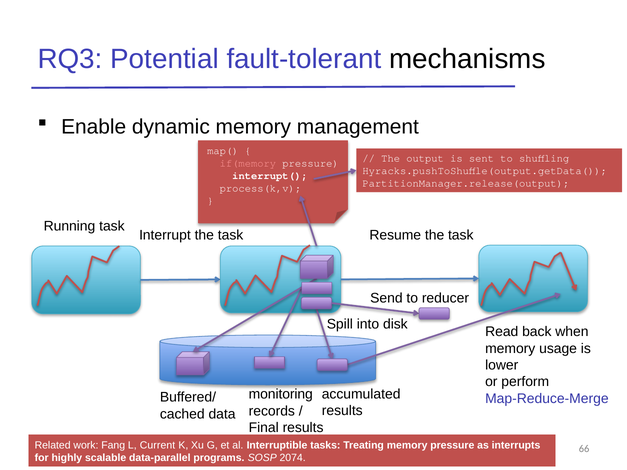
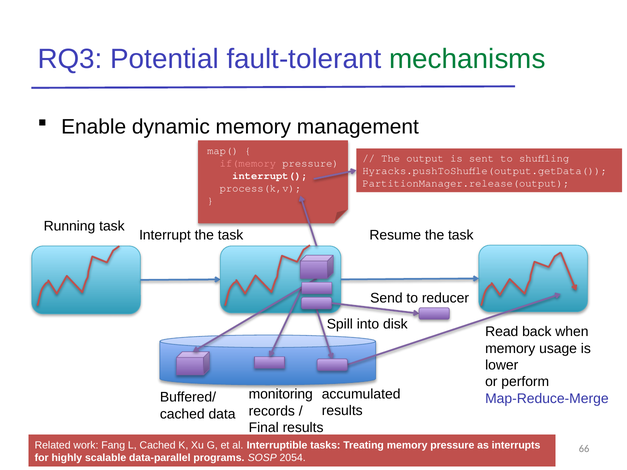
mechanisms colour: black -> green
L Current: Current -> Cached
2074: 2074 -> 2054
